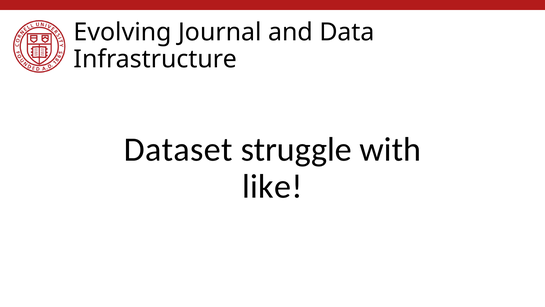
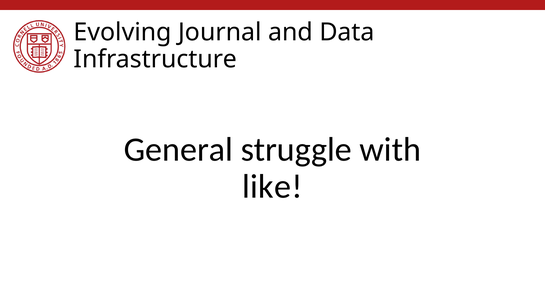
Dataset: Dataset -> General
